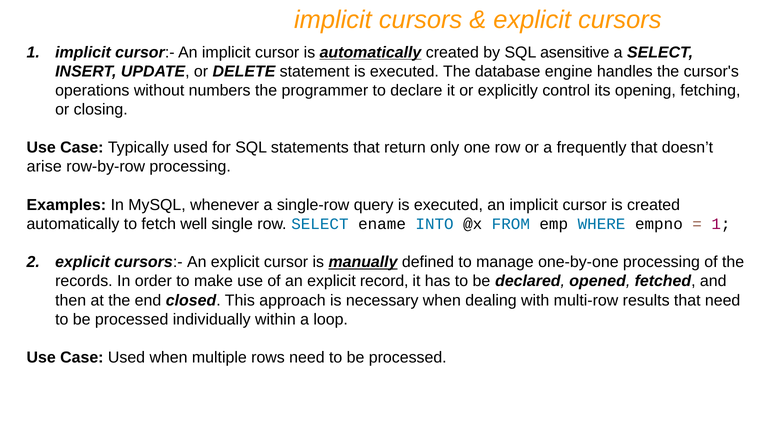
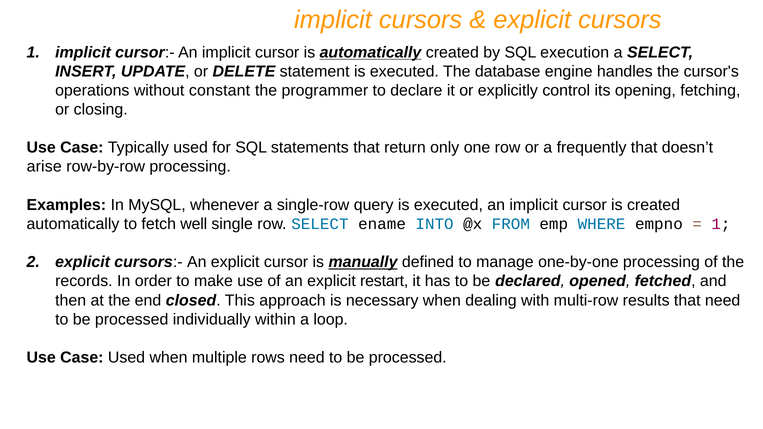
asensitive: asensitive -> execution
numbers: numbers -> constant
record: record -> restart
